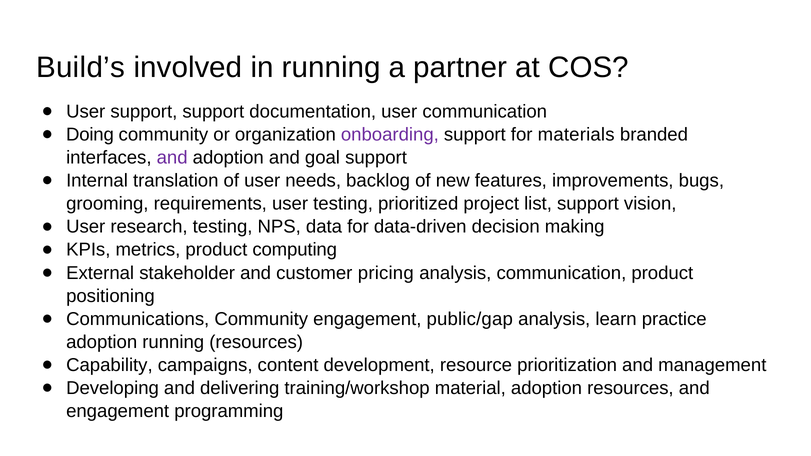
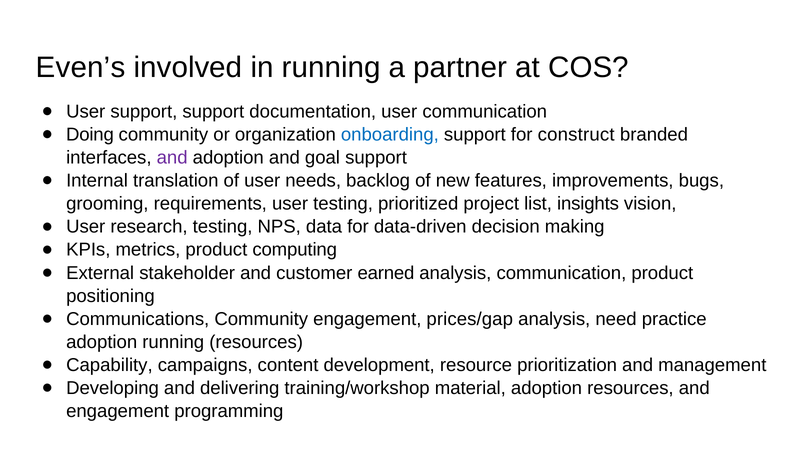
Build’s: Build’s -> Even’s
onboarding colour: purple -> blue
materials: materials -> construct
list support: support -> insights
pricing: pricing -> earned
public/gap: public/gap -> prices/gap
learn: learn -> need
